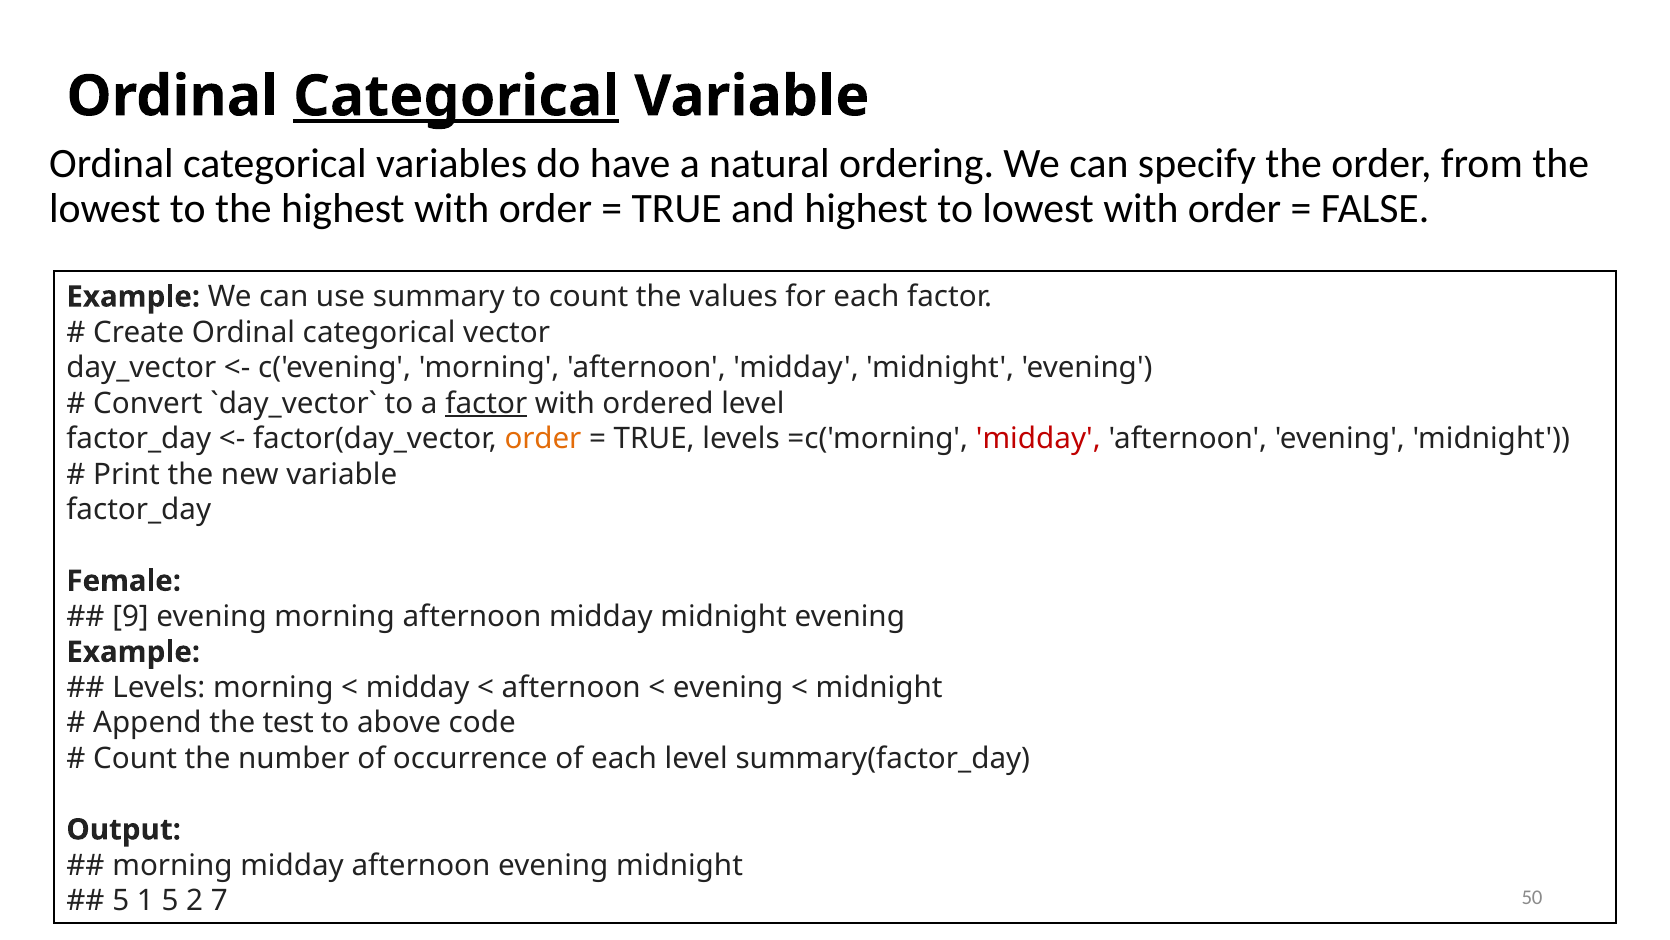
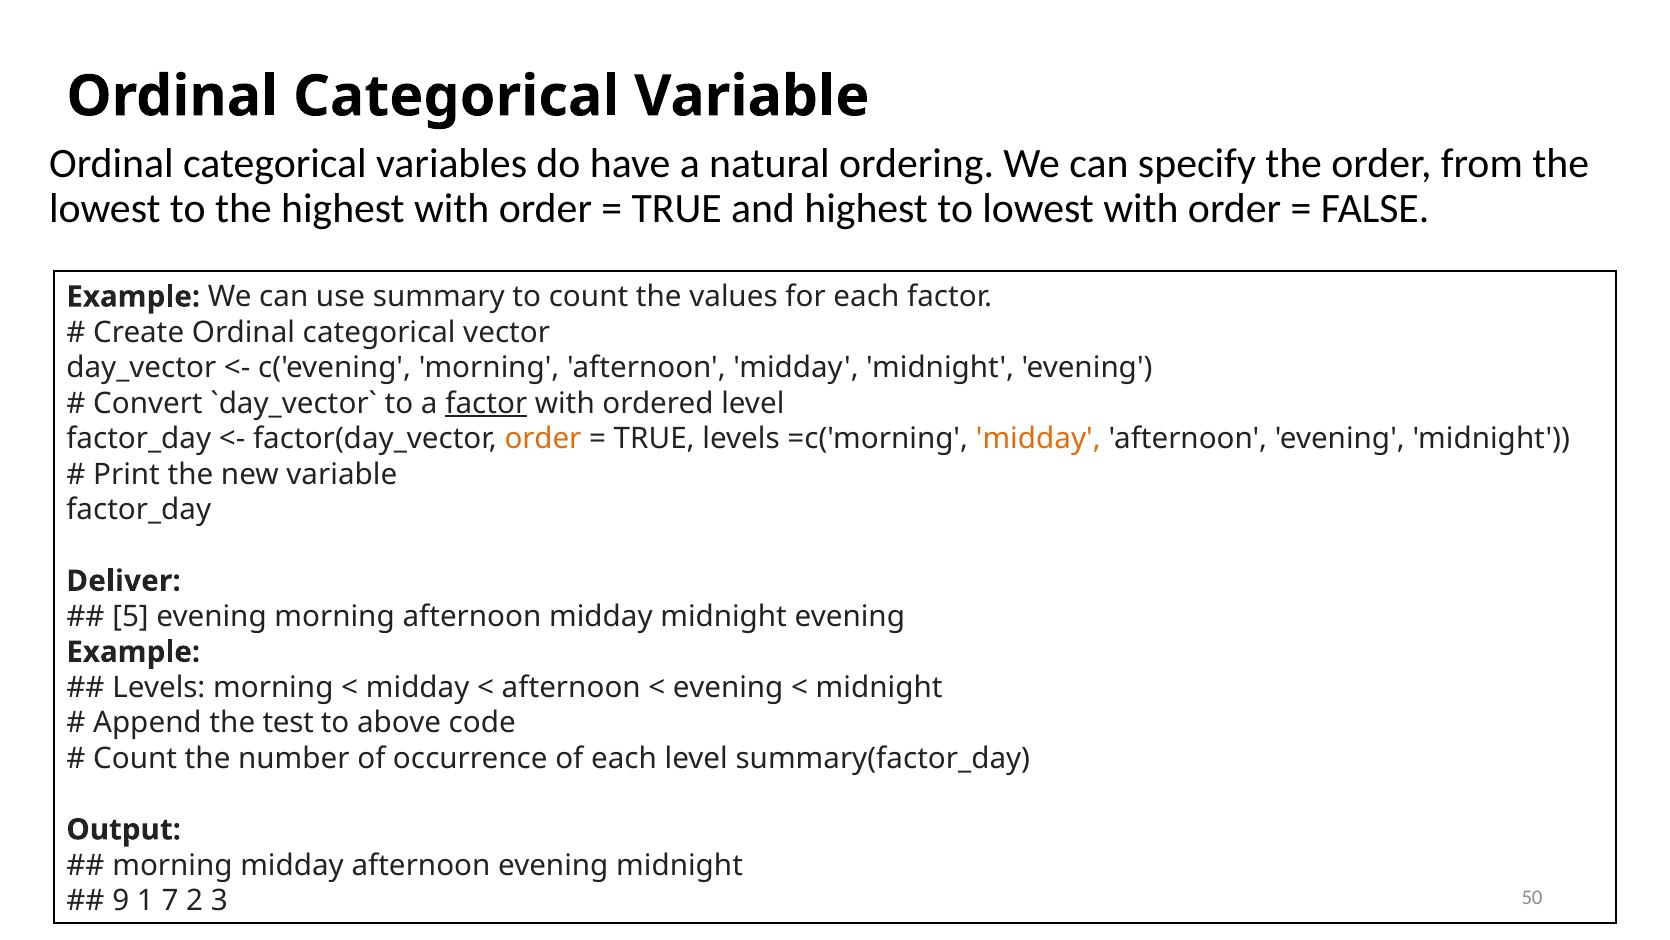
Categorical at (456, 96) underline: present -> none
midday at (1038, 439) colour: red -> orange
Female: Female -> Deliver
9: 9 -> 5
5 at (121, 900): 5 -> 9
1 5: 5 -> 7
7: 7 -> 3
